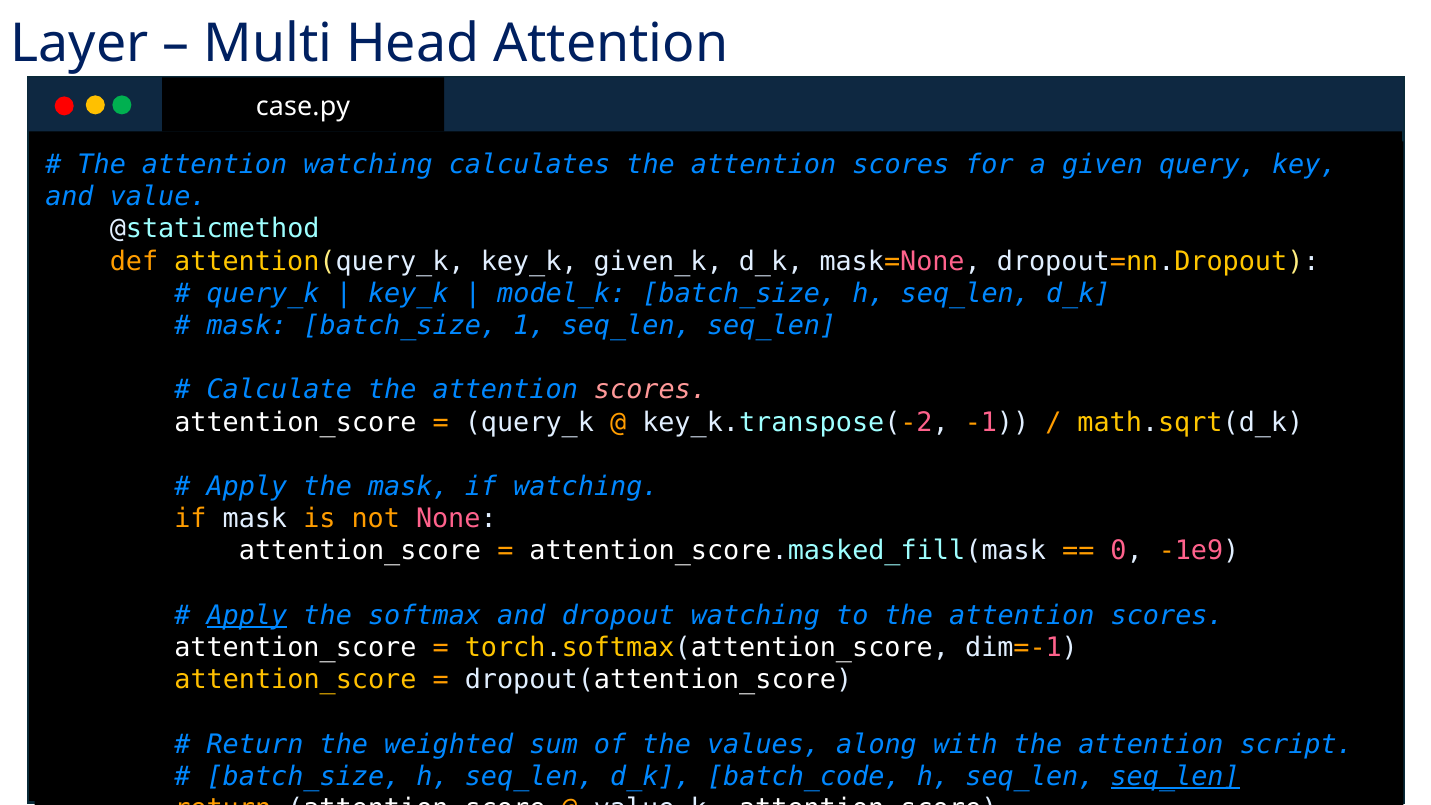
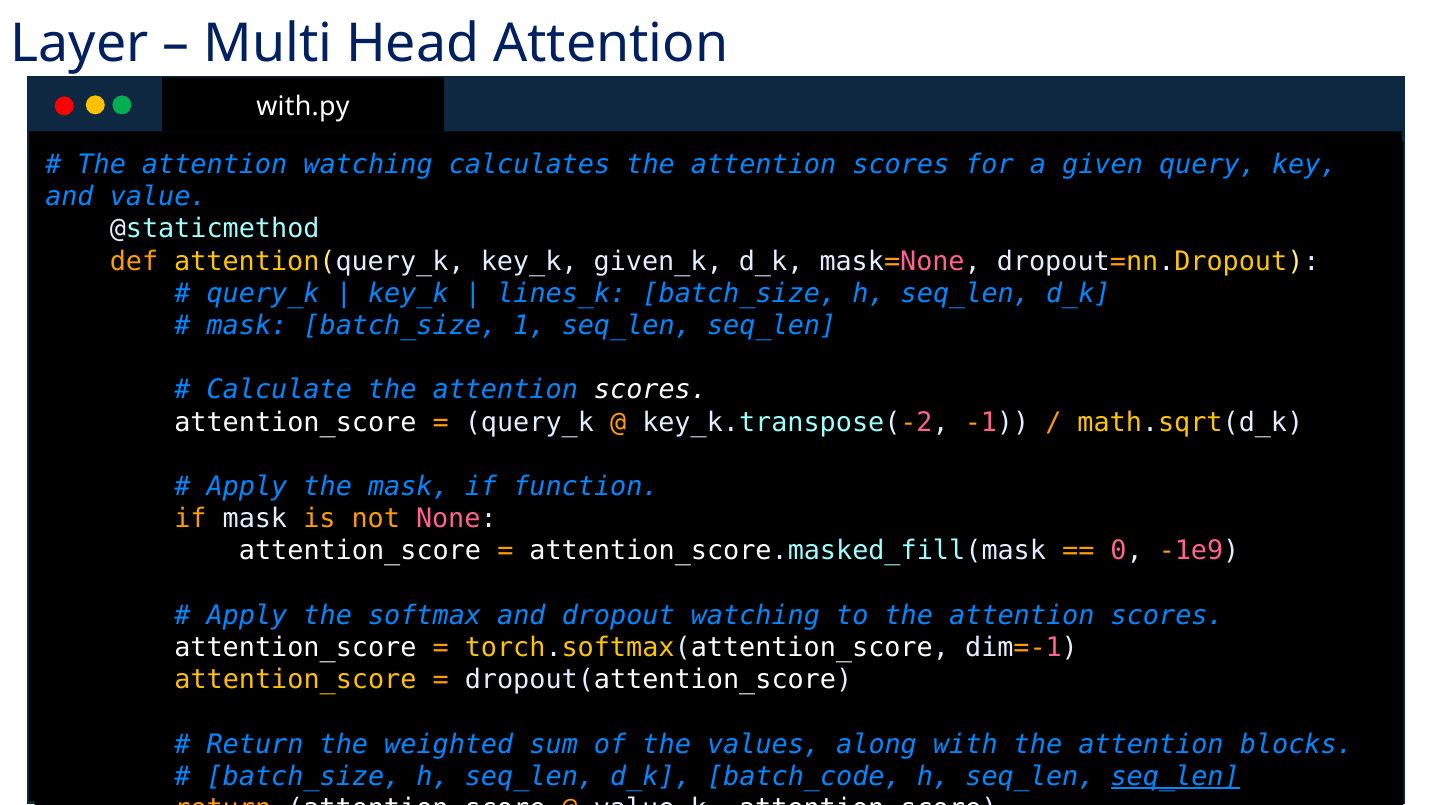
case.py: case.py -> with.py
model_k: model_k -> lines_k
scores at (651, 390) colour: pink -> white
if watching: watching -> function
Apply at (247, 615) underline: present -> none
script: script -> blocks
